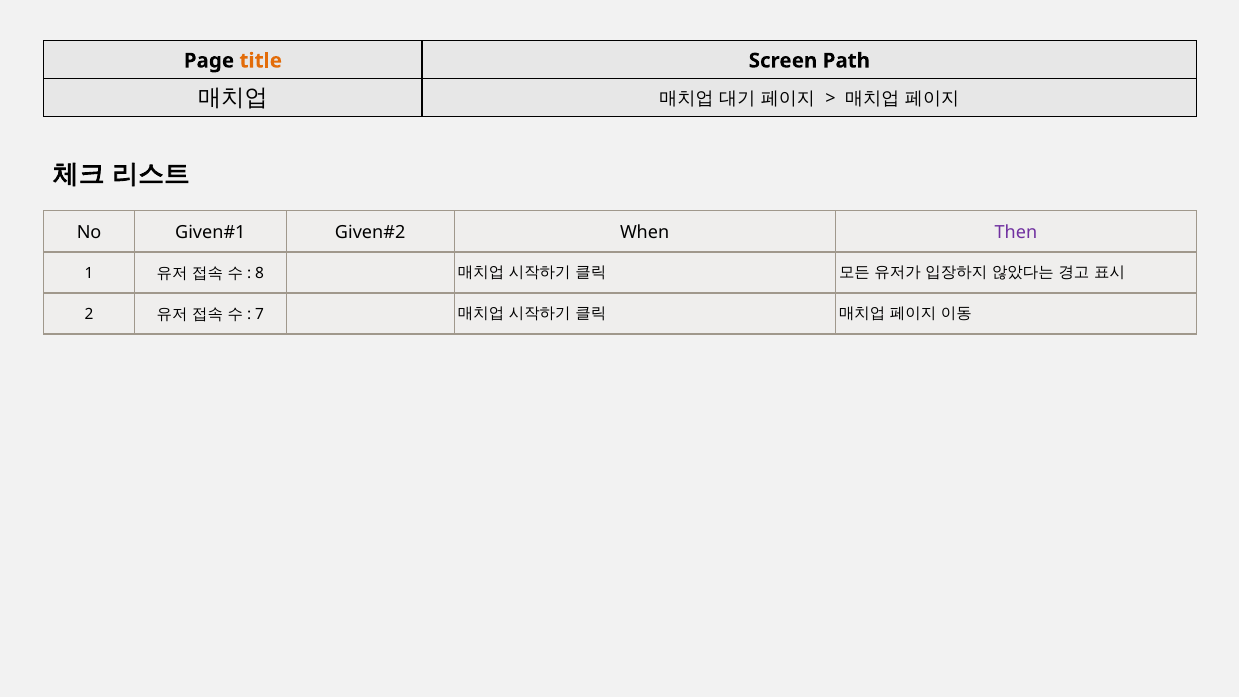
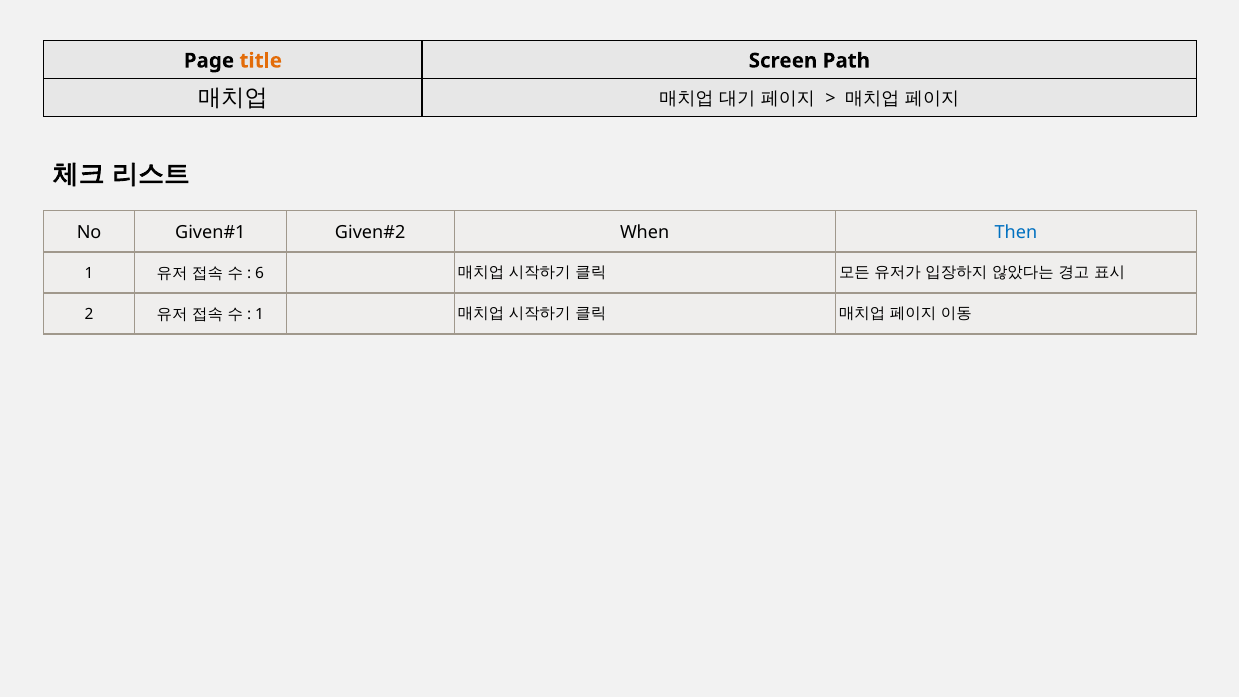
Then colour: purple -> blue
8: 8 -> 6
7 at (260, 314): 7 -> 1
